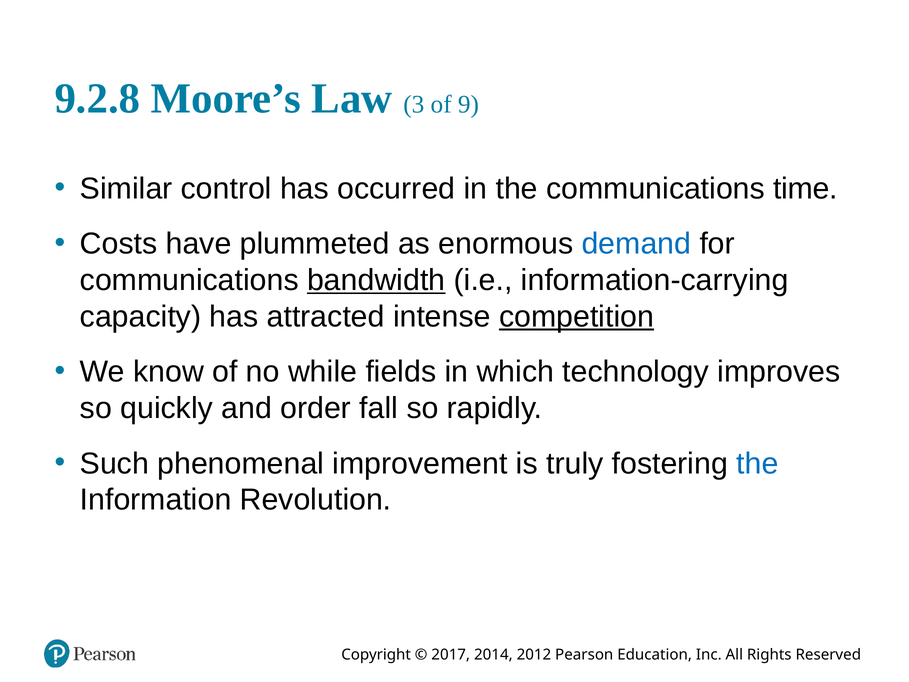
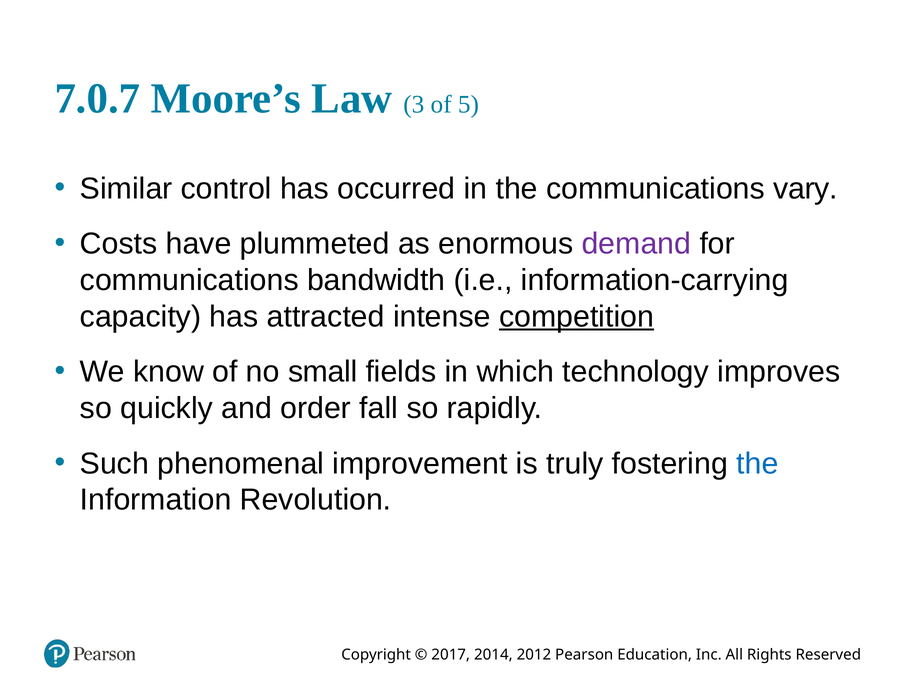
9.2.8: 9.2.8 -> 7.0.7
9: 9 -> 5
time: time -> vary
demand colour: blue -> purple
bandwidth underline: present -> none
while: while -> small
